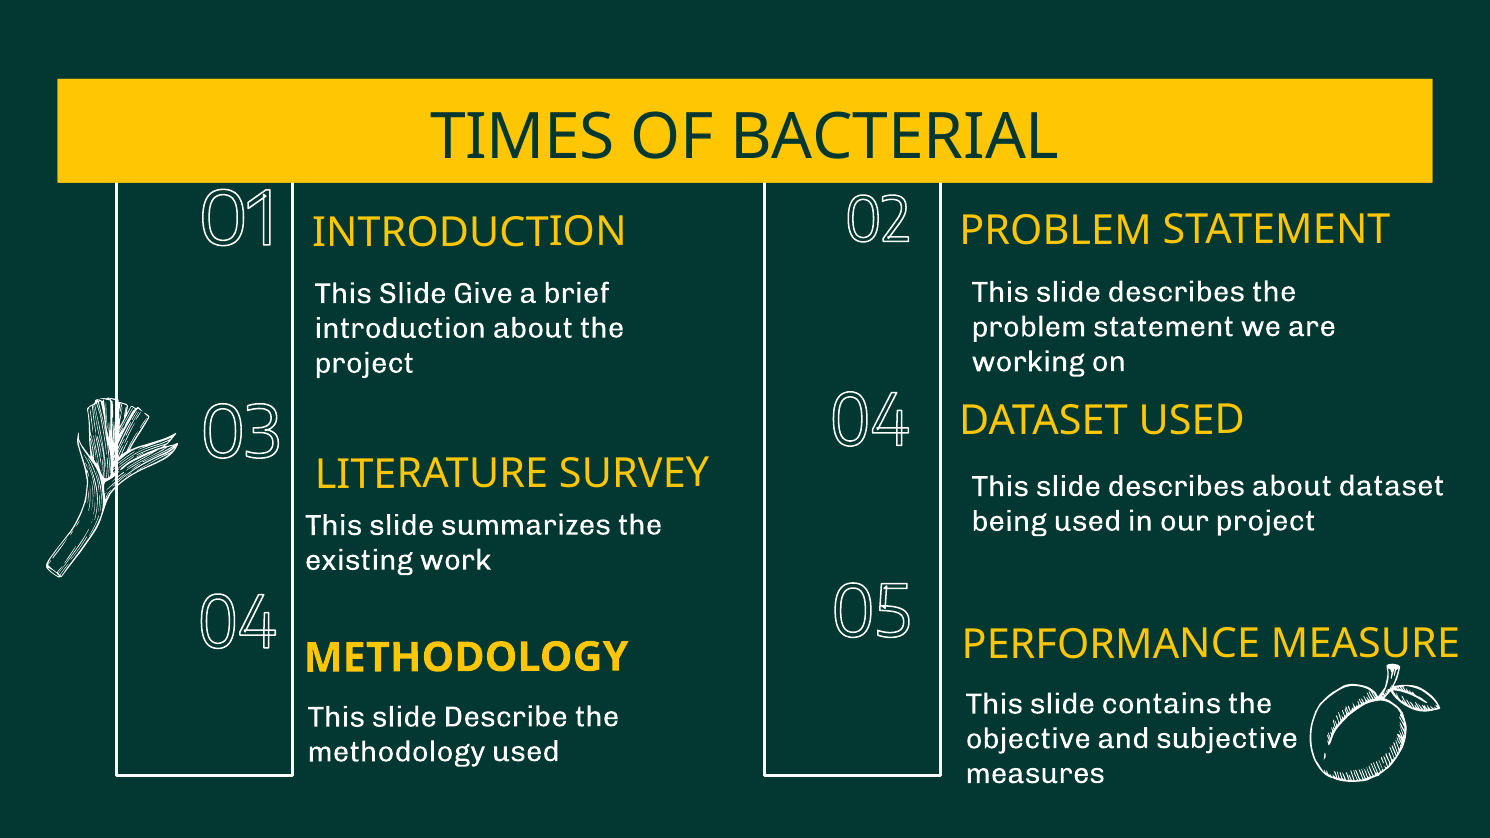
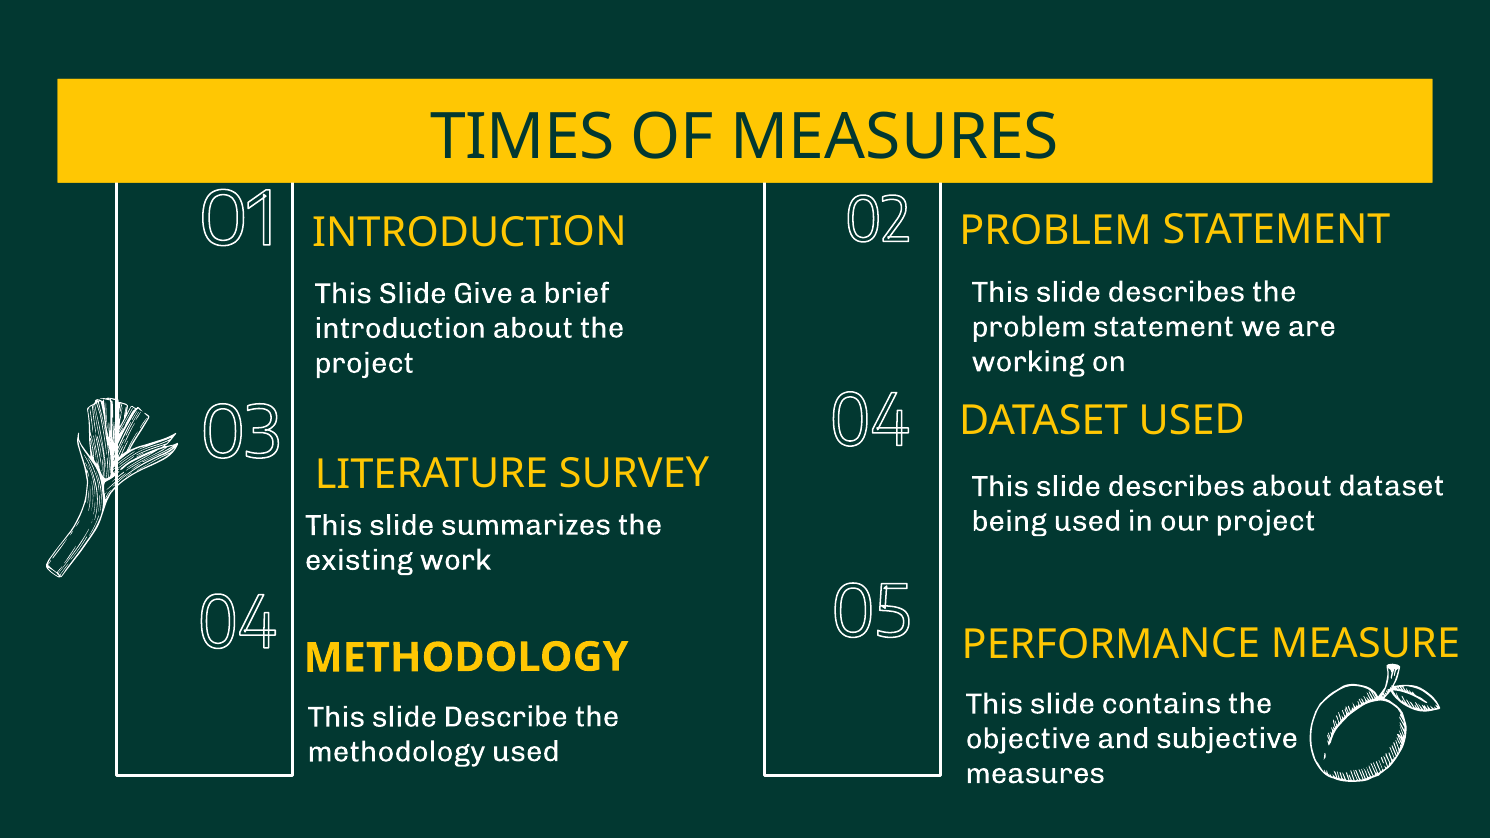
OF BACTERIAL: BACTERIAL -> MEASURES
